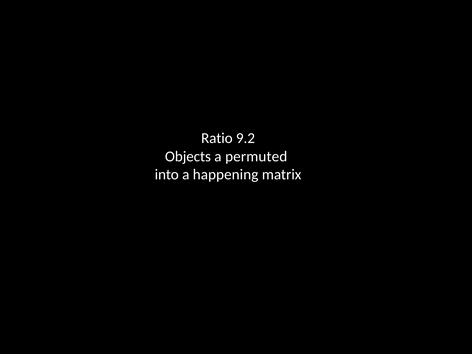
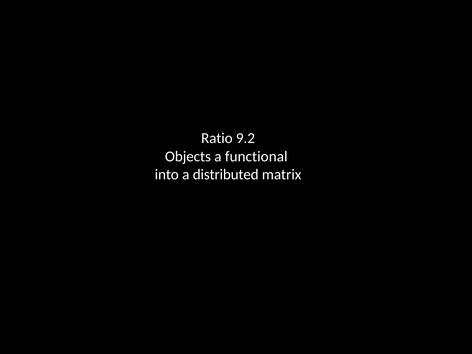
permuted: permuted -> functional
happening: happening -> distributed
